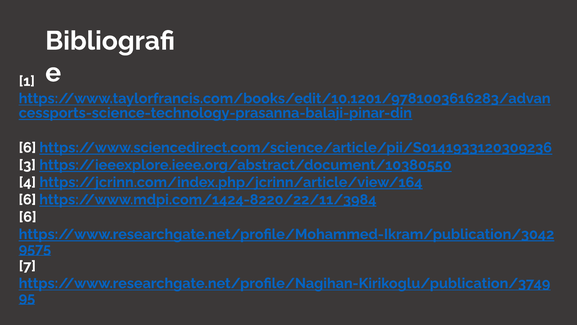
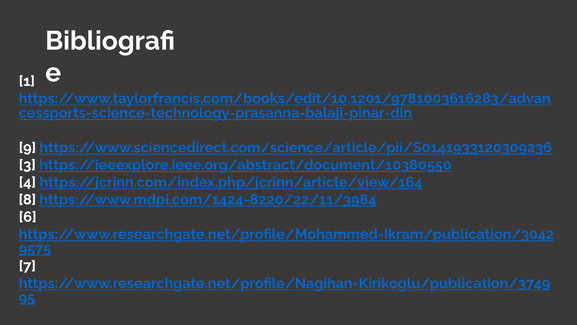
6 at (27, 147): 6 -> 9
6 at (27, 199): 6 -> 8
